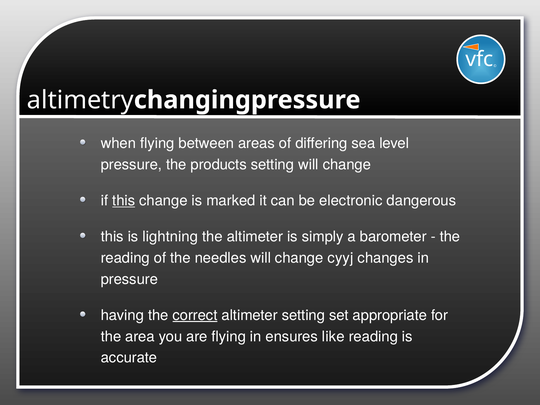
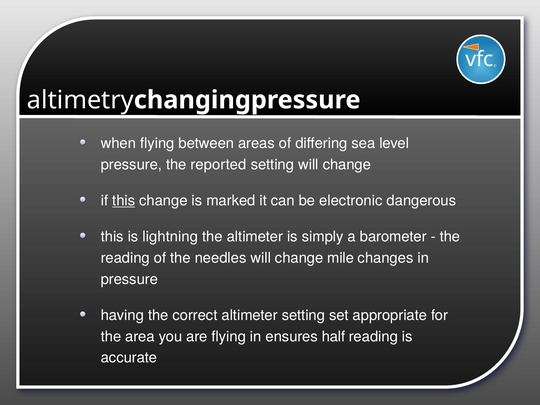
products: products -> reported
cyyj: cyyj -> mile
correct underline: present -> none
like: like -> half
